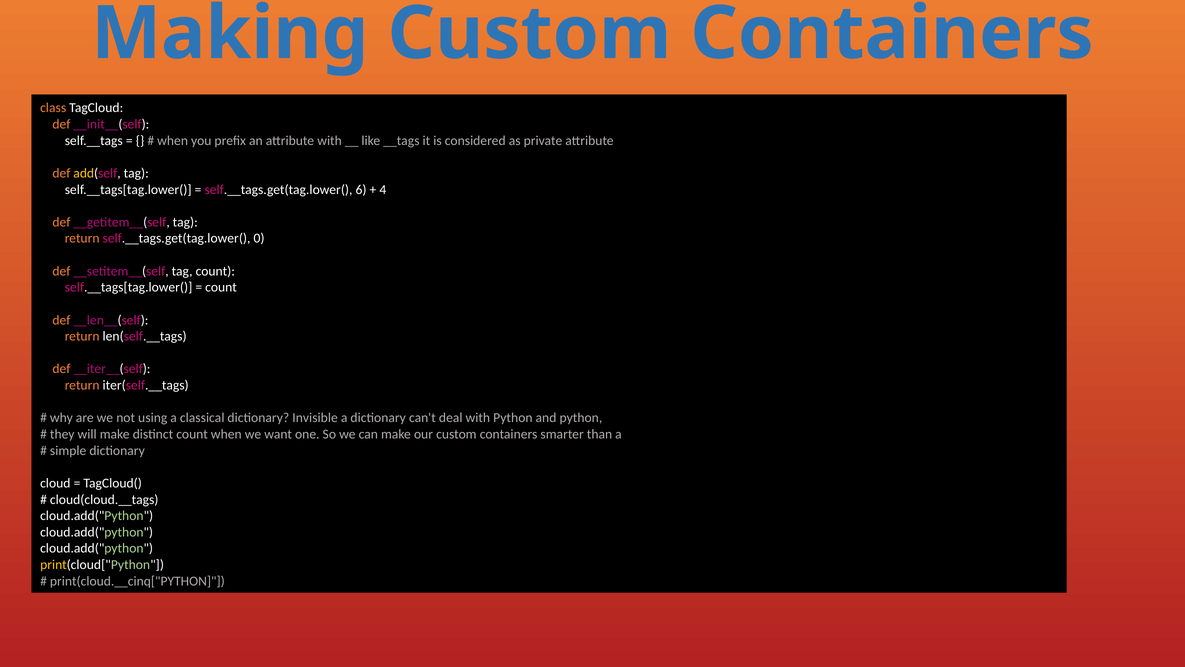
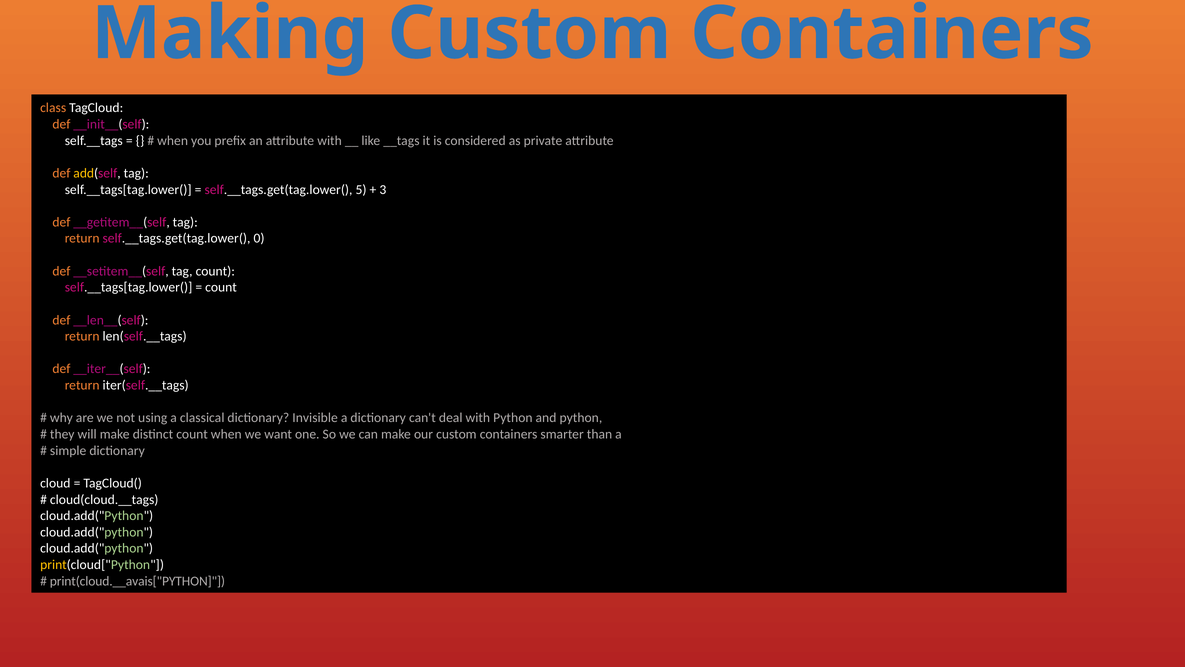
6: 6 -> 5
4: 4 -> 3
print(cloud.__cinq["PYTHON: print(cloud.__cinq["PYTHON -> print(cloud.__avais["PYTHON
